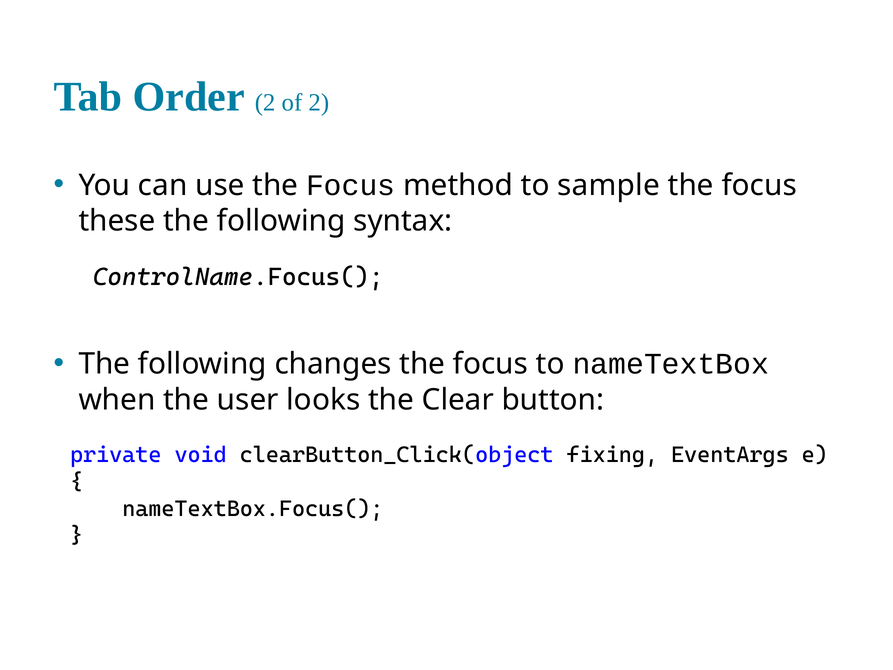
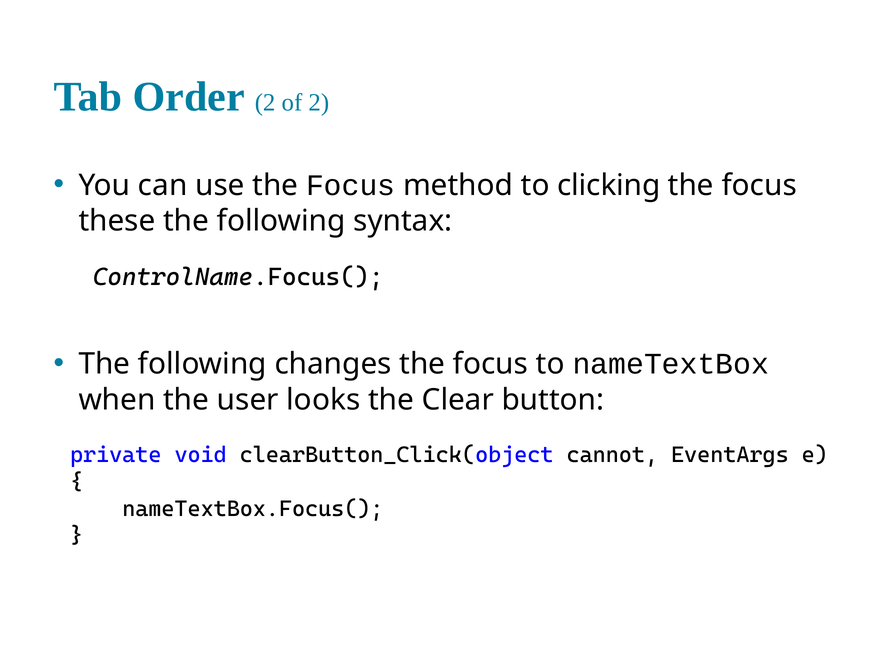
sample: sample -> clicking
fixing: fixing -> cannot
